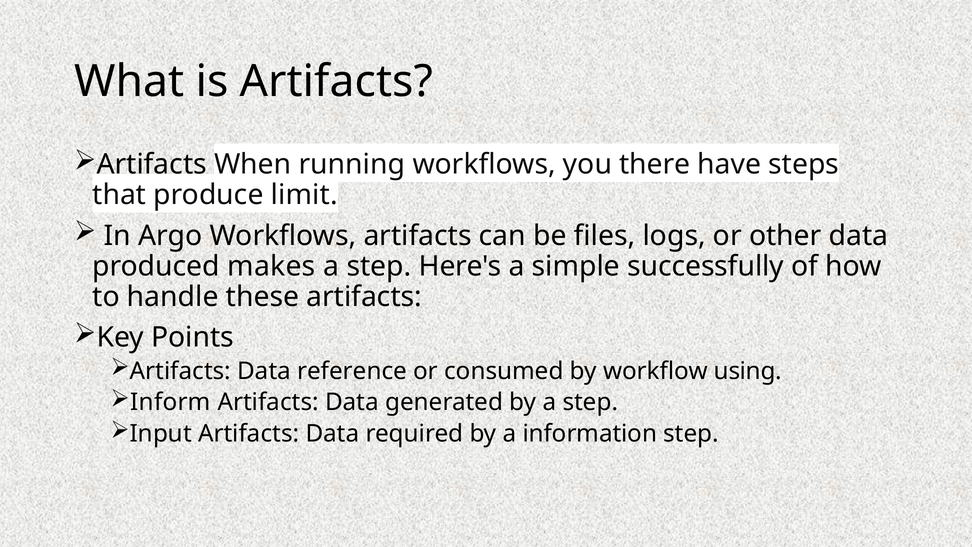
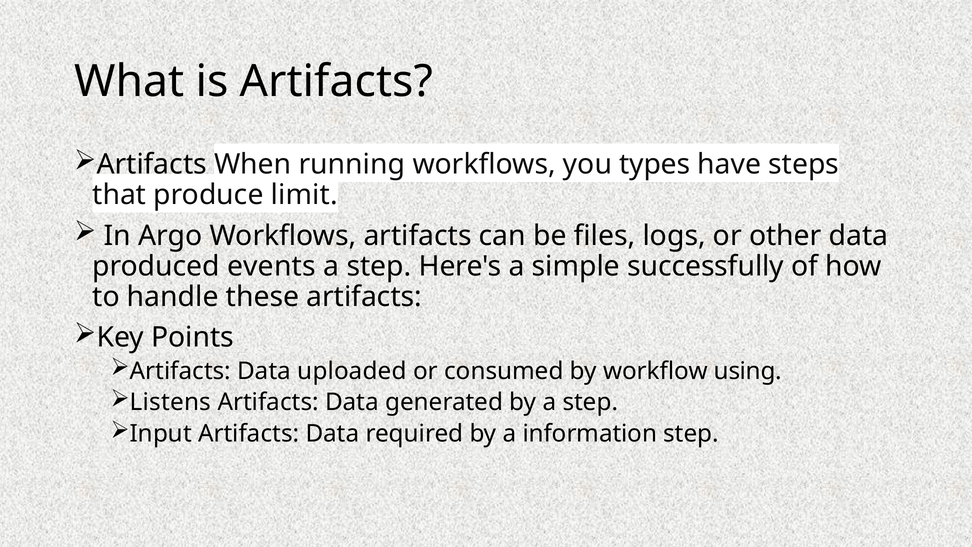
there: there -> types
makes: makes -> events
reference: reference -> uploaded
Inform: Inform -> Listens
